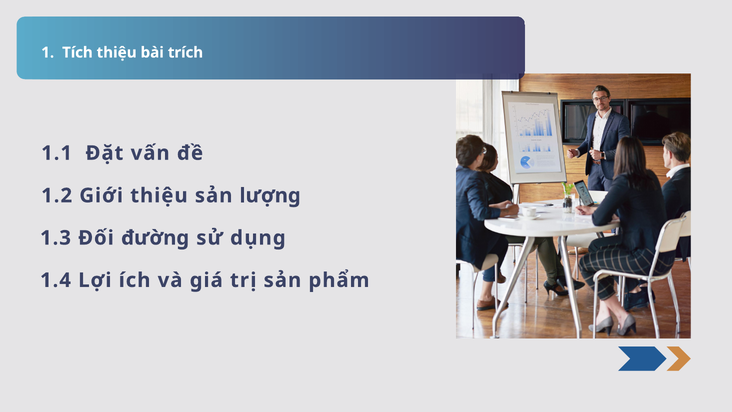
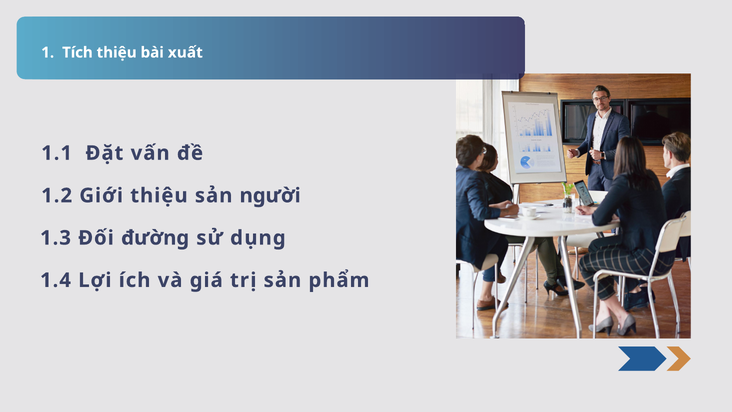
trích: trích -> xuất
lượng: lượng -> người
